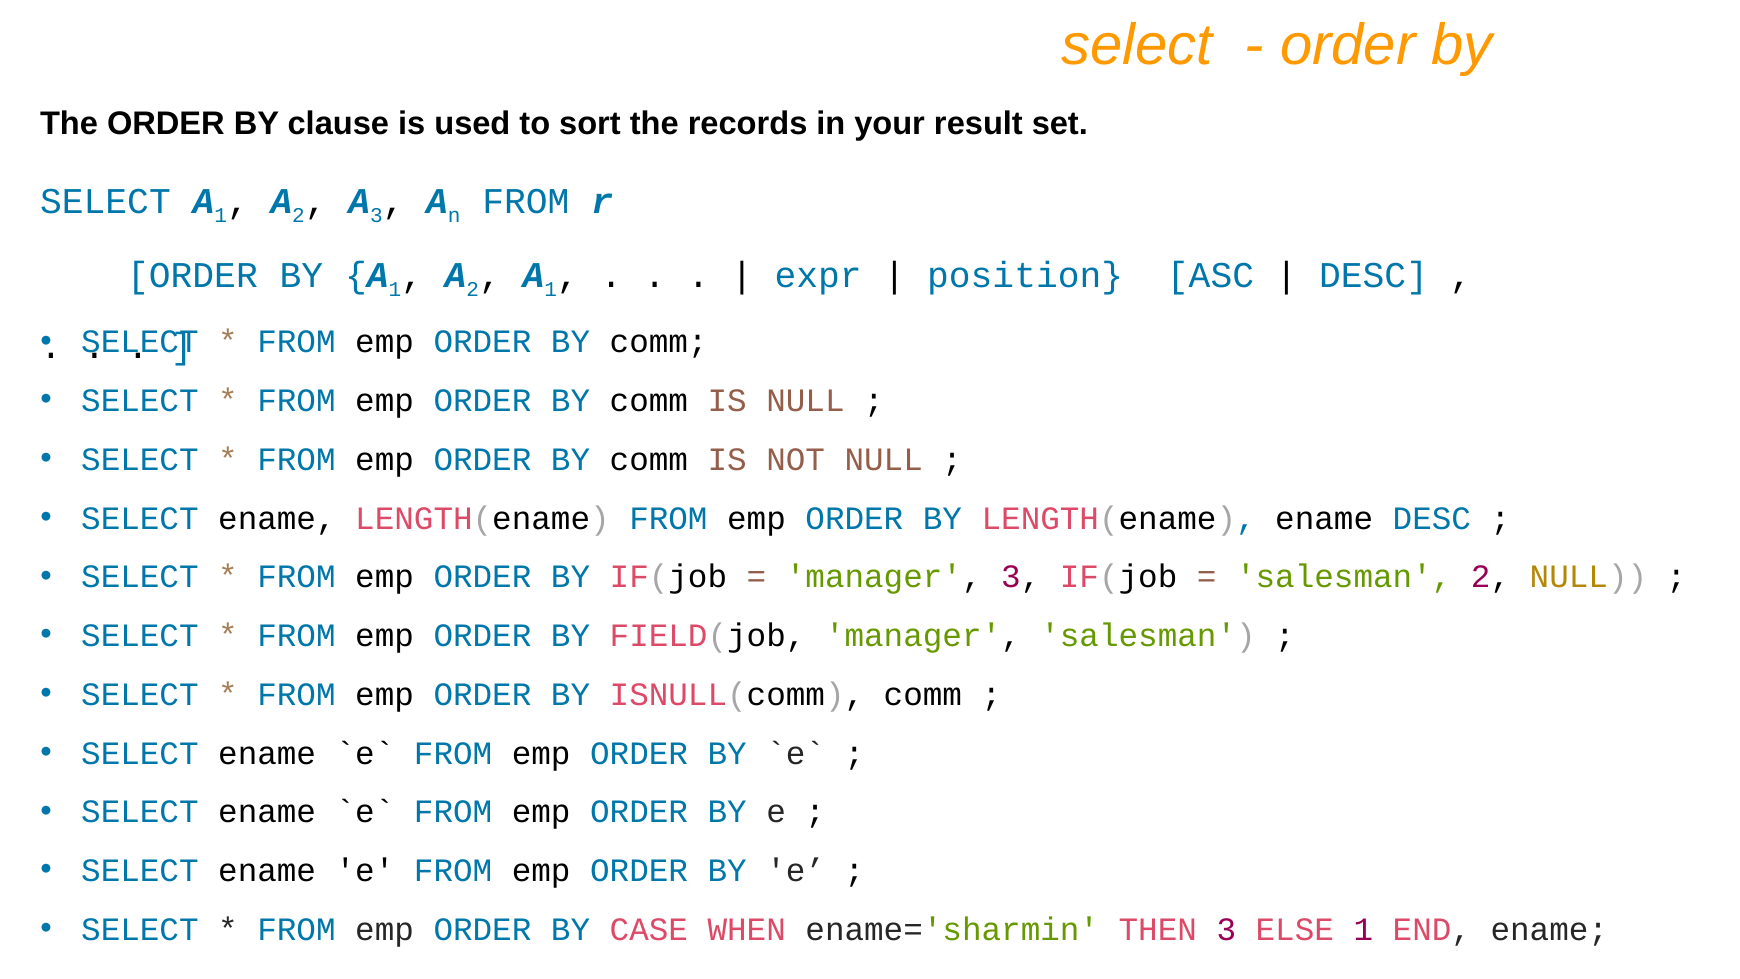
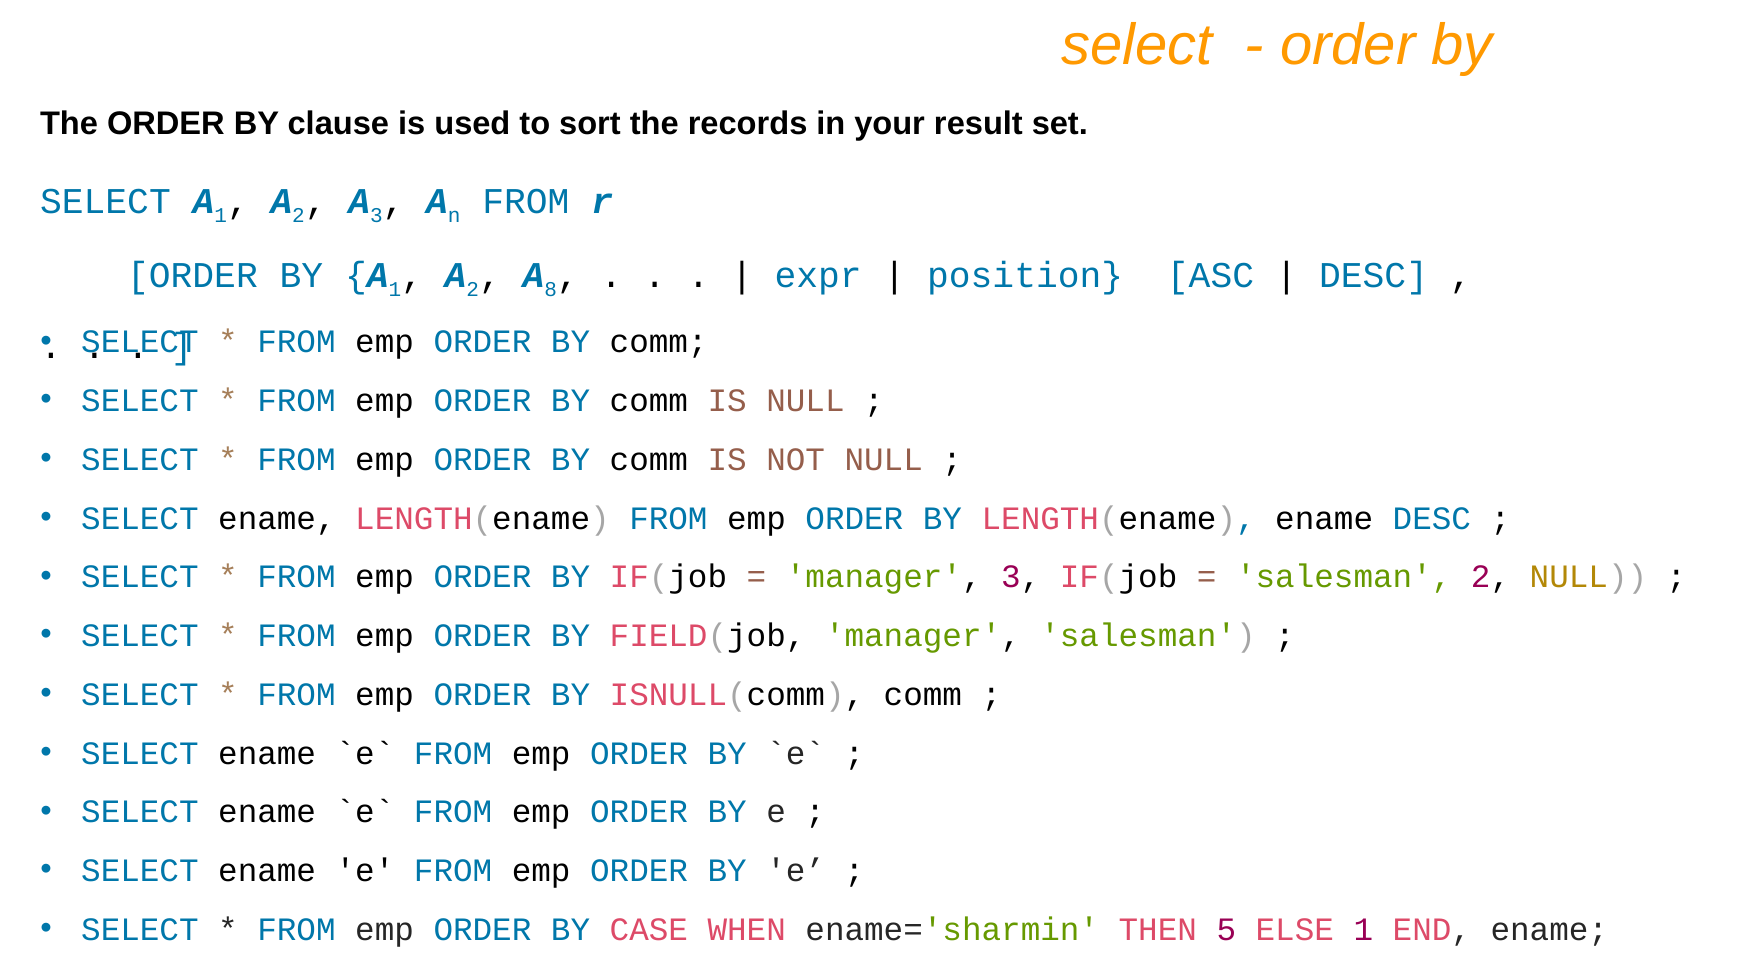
1 at (551, 289): 1 -> 8
THEN 3: 3 -> 5
